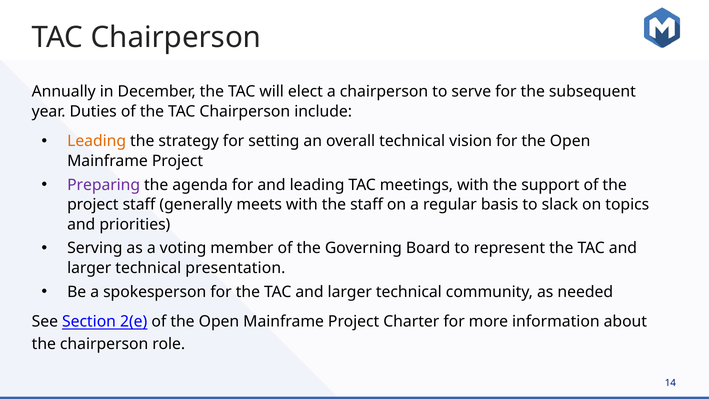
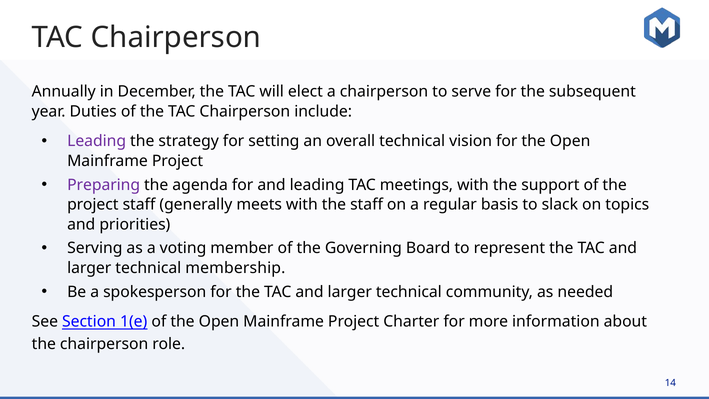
Leading at (97, 141) colour: orange -> purple
presentation: presentation -> membership
2(e: 2(e -> 1(e
